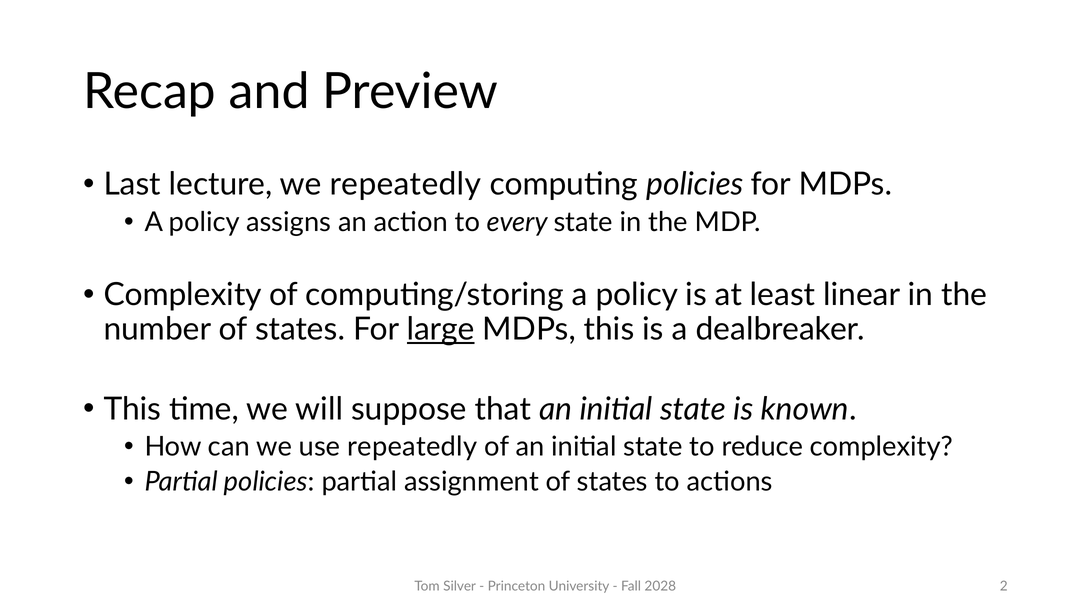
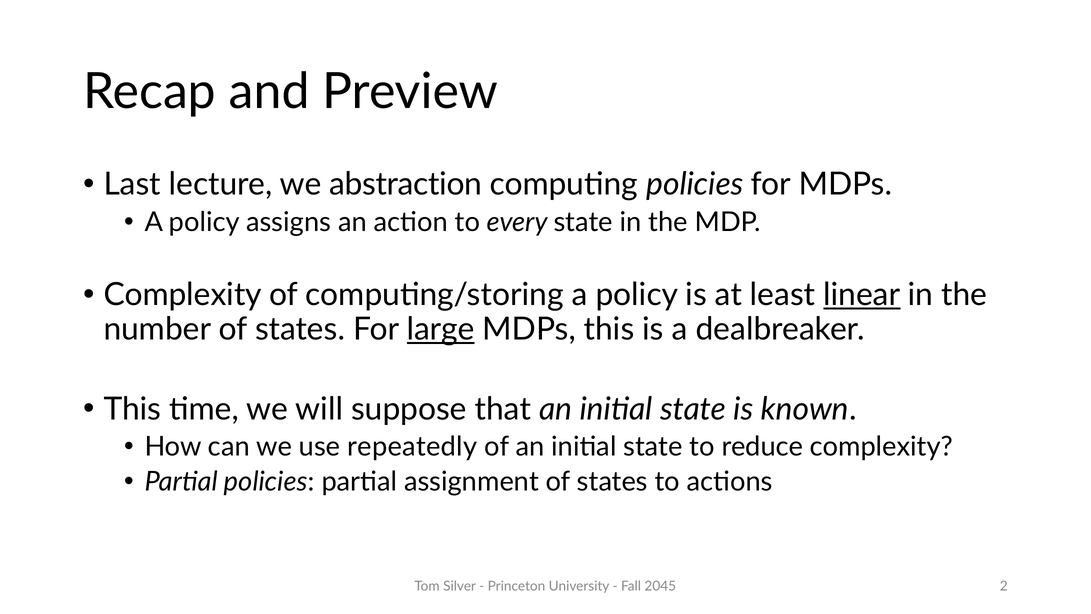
we repeatedly: repeatedly -> abstraction
linear underline: none -> present
2028: 2028 -> 2045
